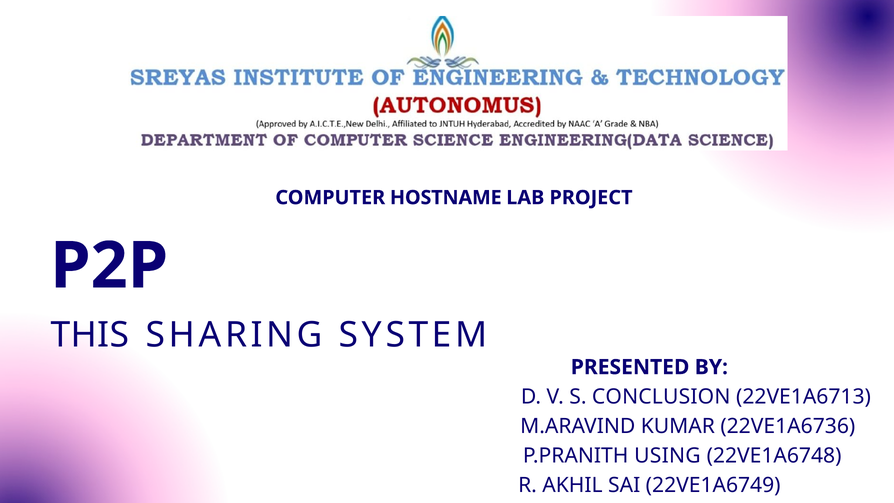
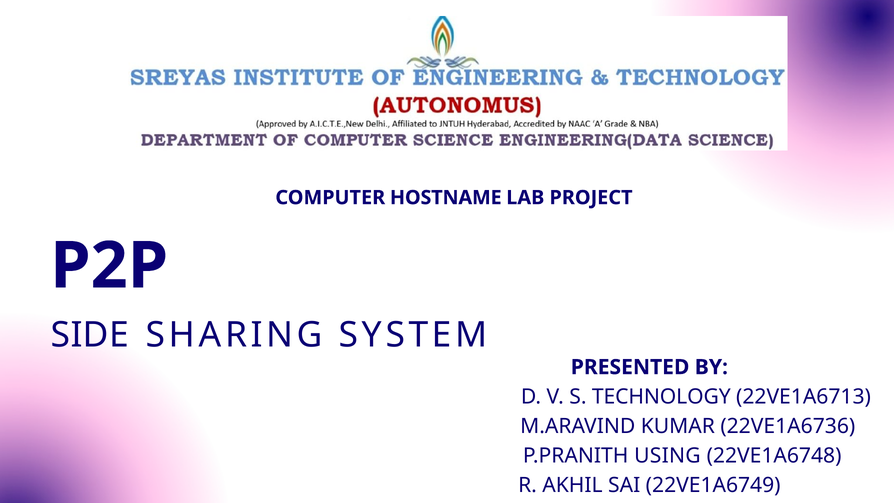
THIS: THIS -> SIDE
CONCLUSION: CONCLUSION -> TECHNOLOGY
